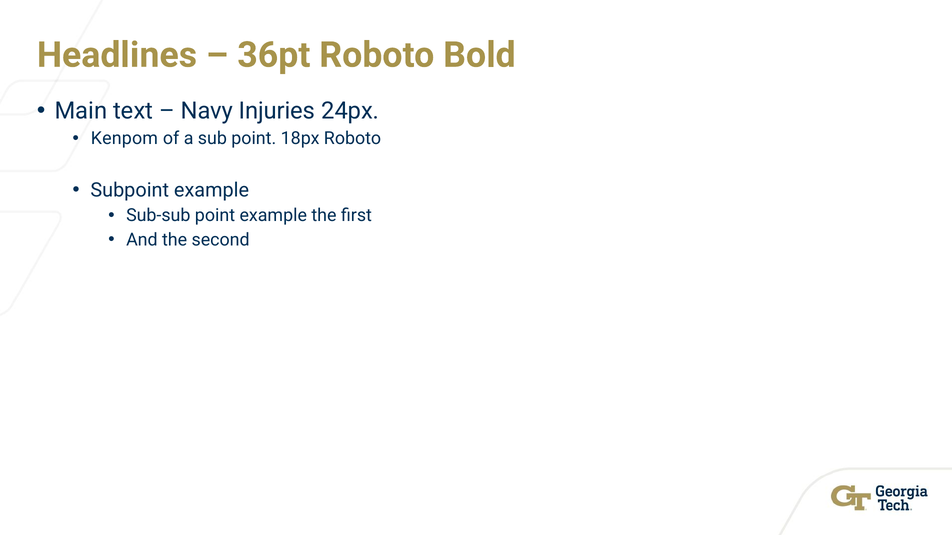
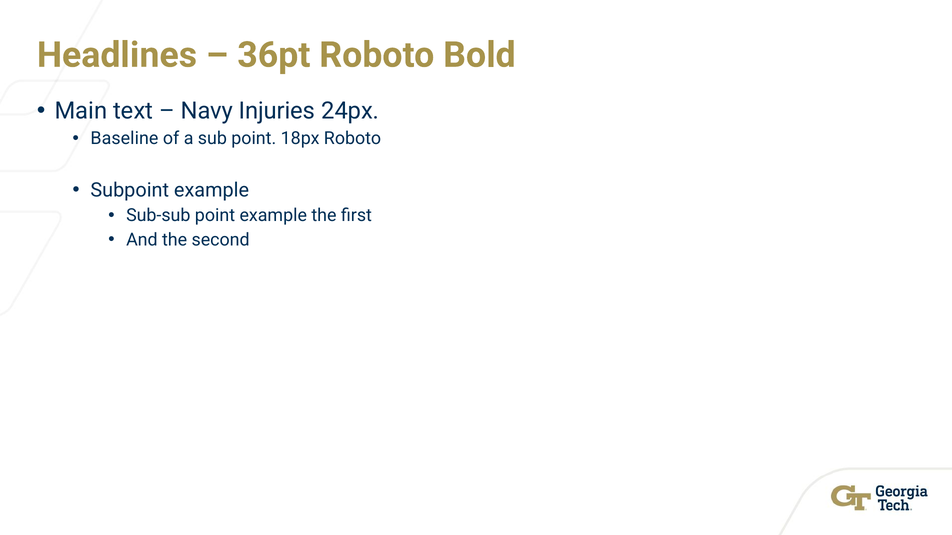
Kenpom: Kenpom -> Baseline
